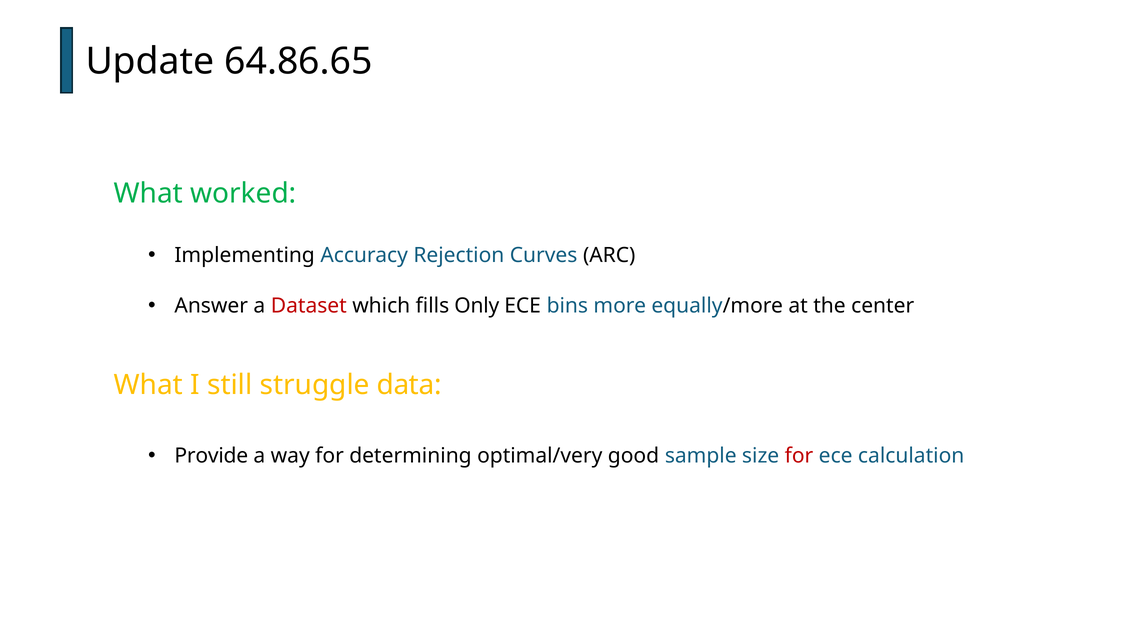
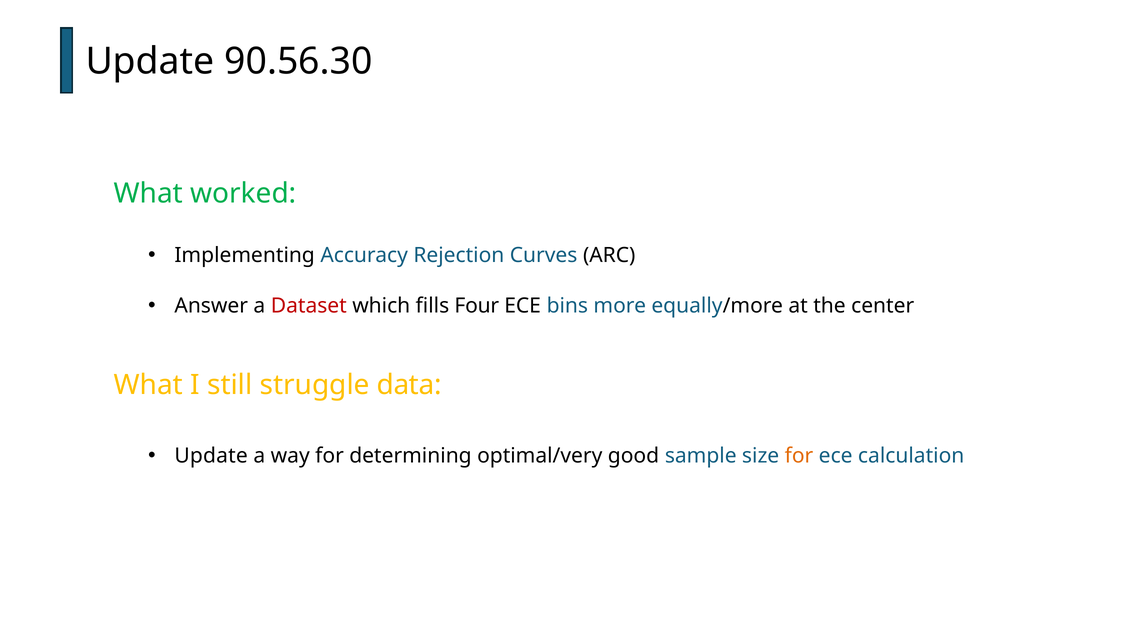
64.86.65: 64.86.65 -> 90.56.30
Only: Only -> Four
Provide at (211, 456): Provide -> Update
for at (799, 456) colour: red -> orange
